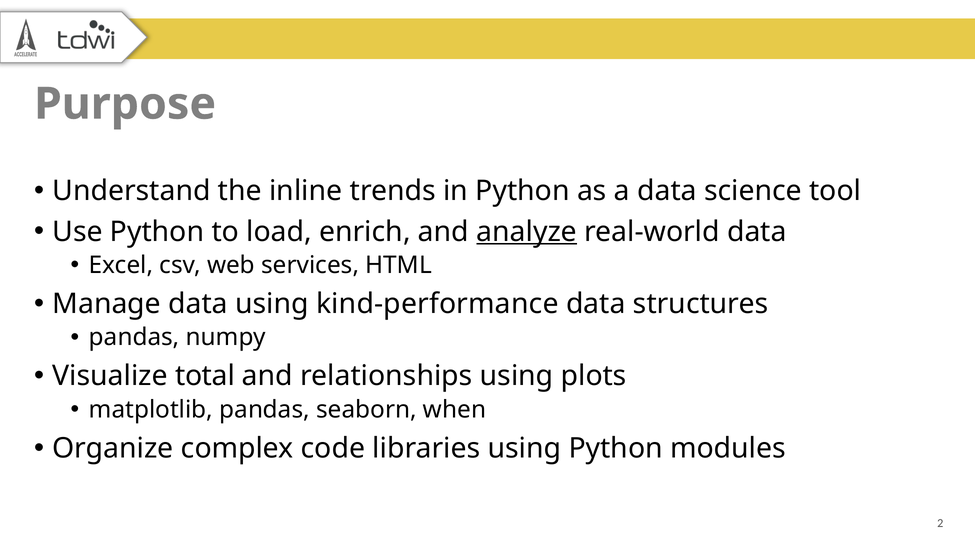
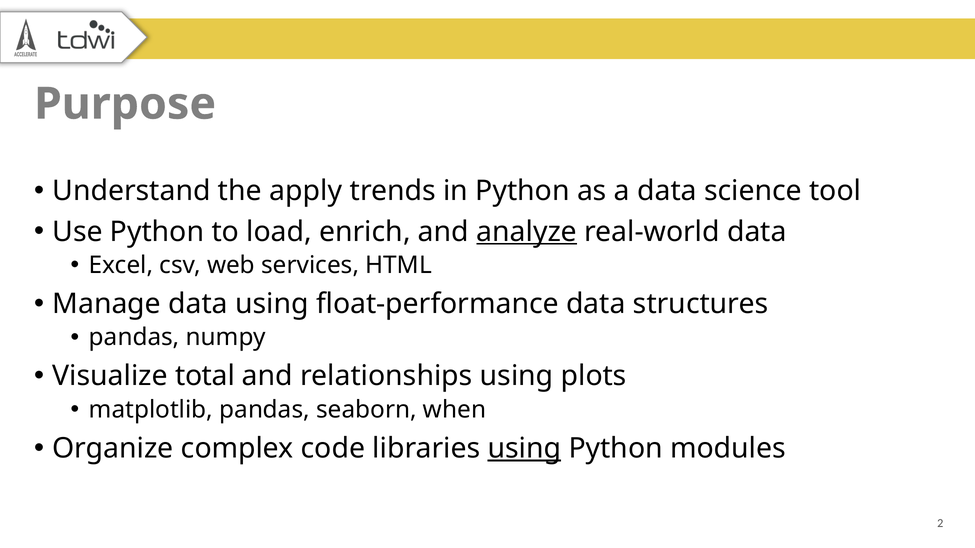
inline: inline -> apply
kind-performance: kind-performance -> float-performance
using at (524, 449) underline: none -> present
